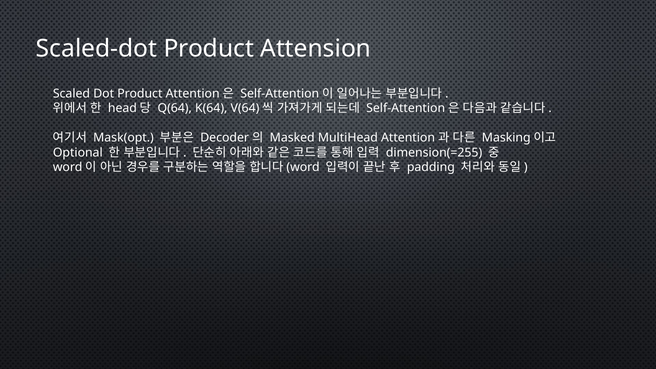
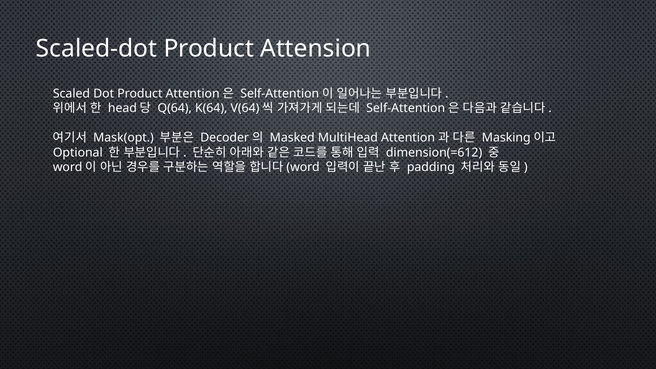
dimension(=255: dimension(=255 -> dimension(=612
